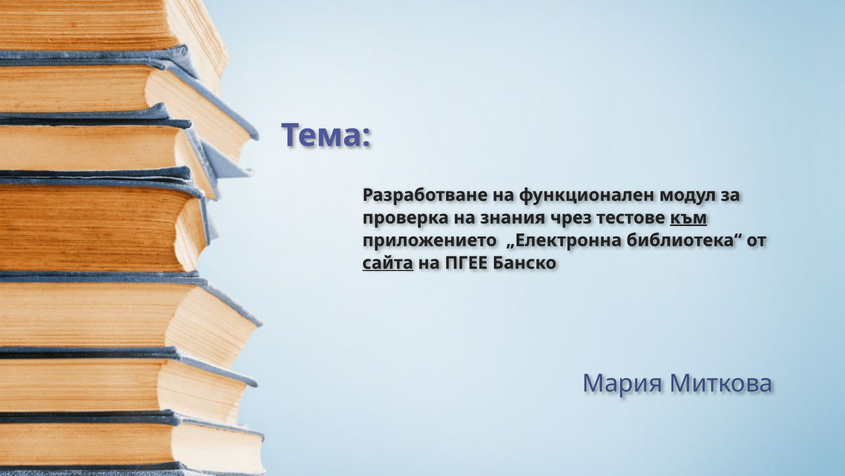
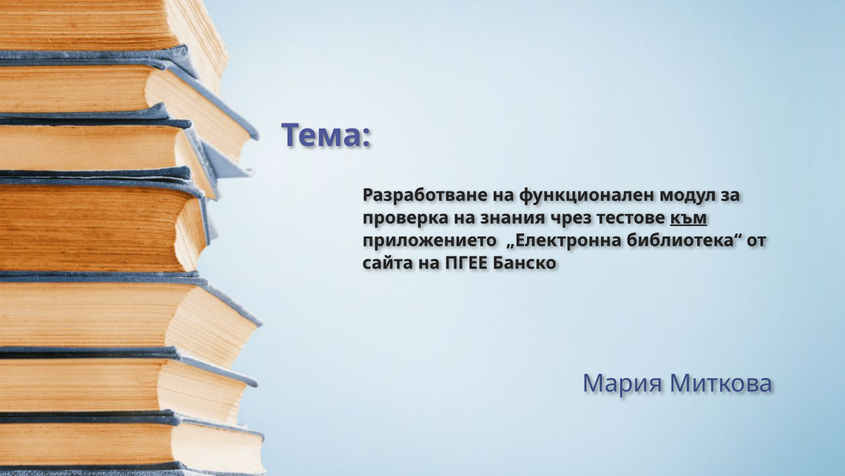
сайта underline: present -> none
